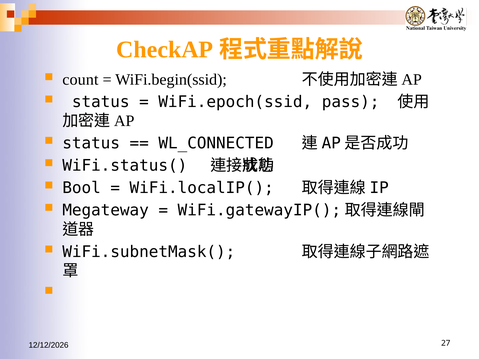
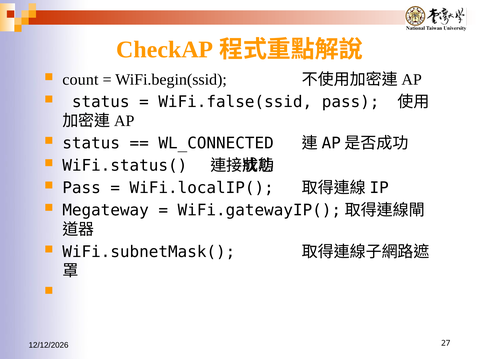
WiFi.epoch(ssid: WiFi.epoch(ssid -> WiFi.false(ssid
Bool at (82, 188): Bool -> Pass
